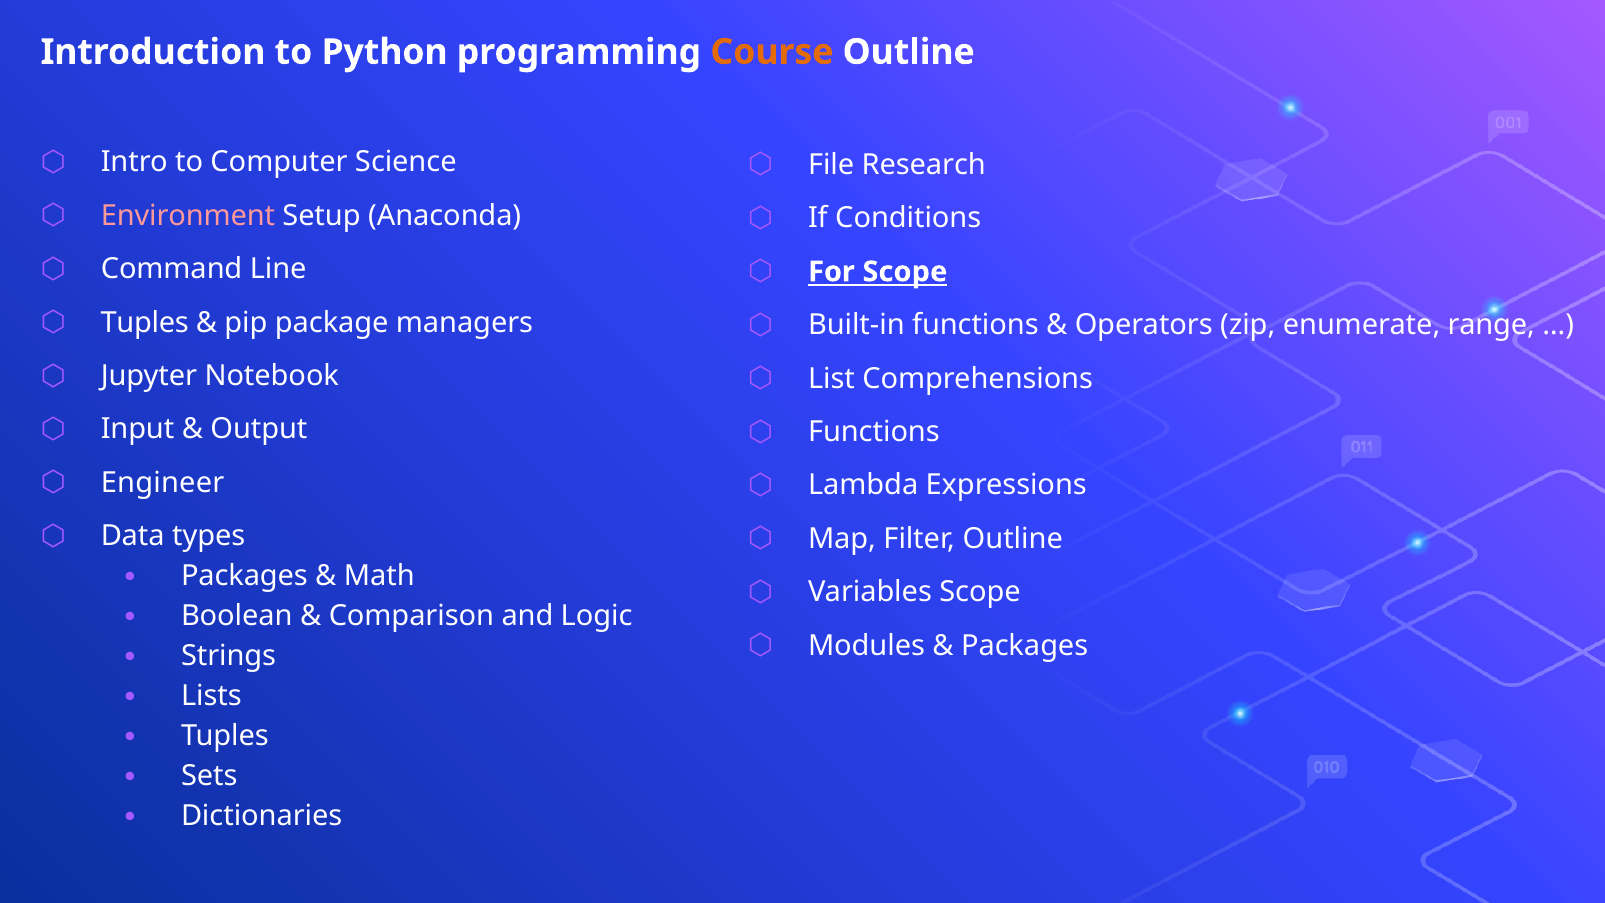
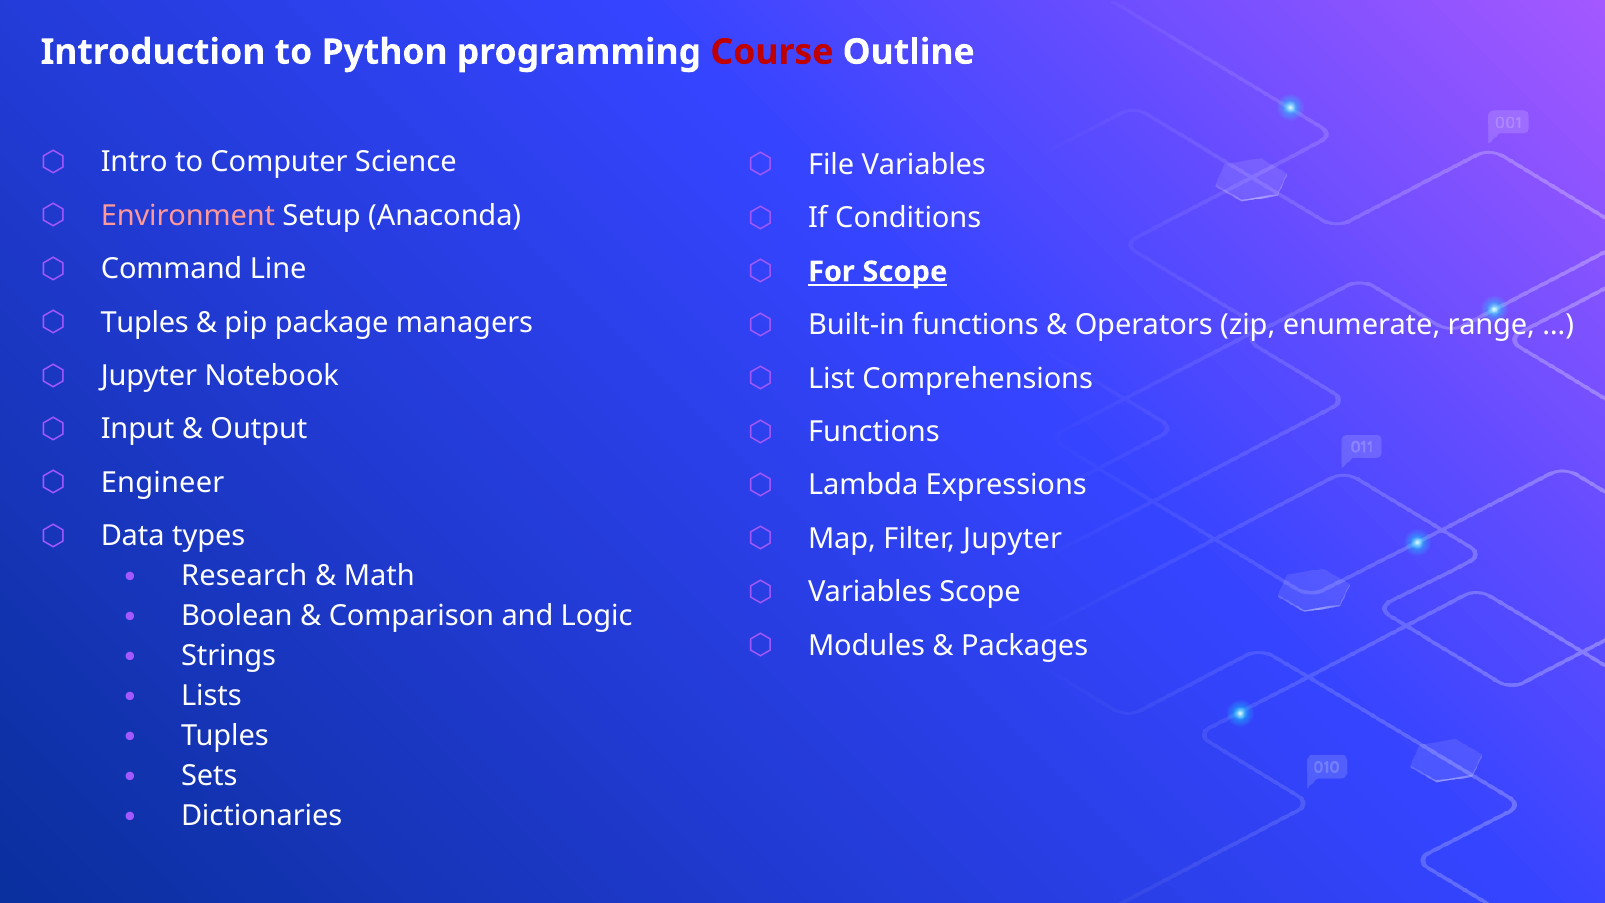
Course colour: orange -> red
File Research: Research -> Variables
Filter Outline: Outline -> Jupyter
Packages at (244, 576): Packages -> Research
